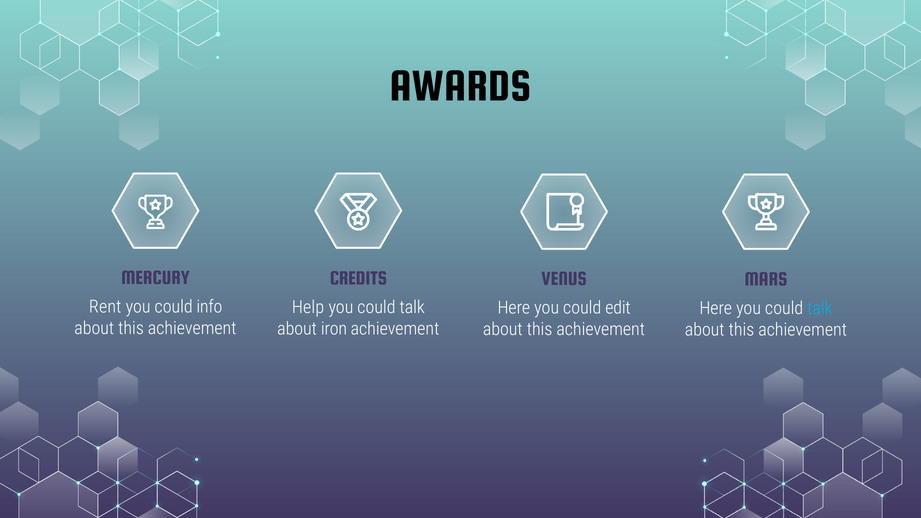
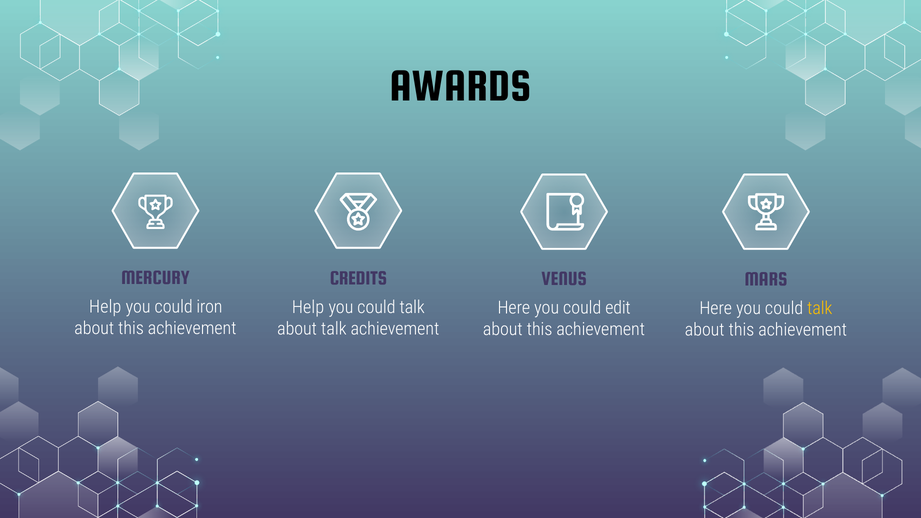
Rent at (105, 307): Rent -> Help
info: info -> iron
talk at (820, 309) colour: light blue -> yellow
about iron: iron -> talk
